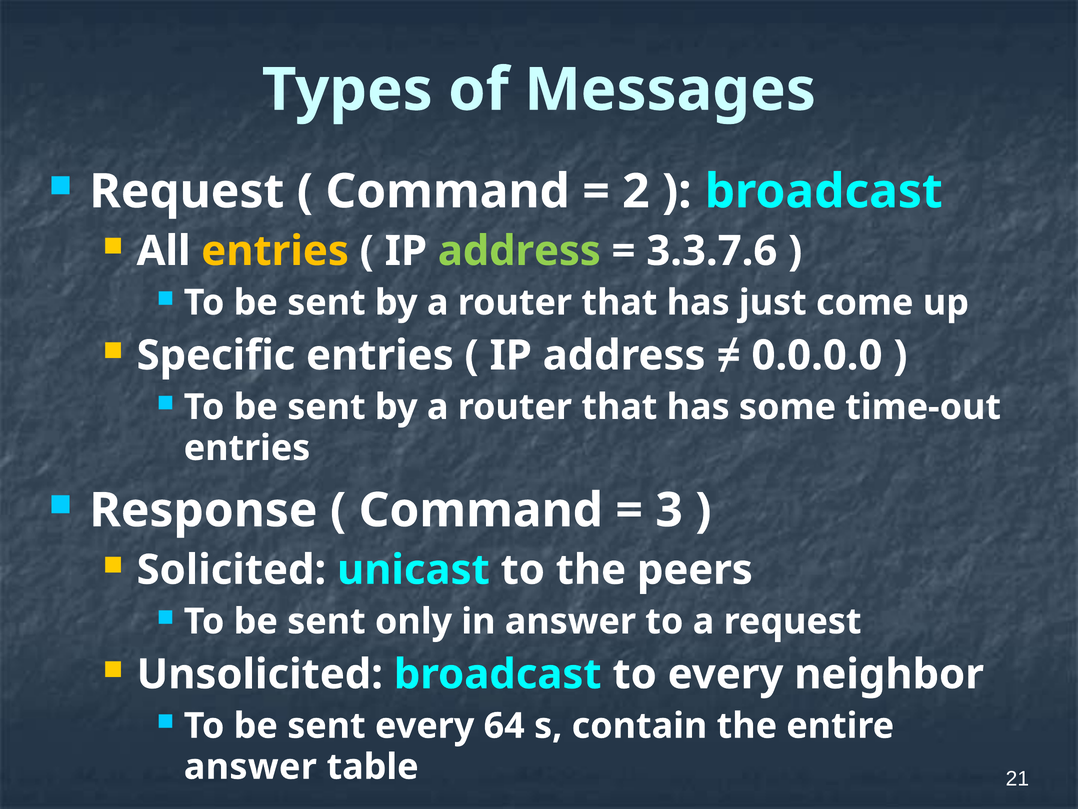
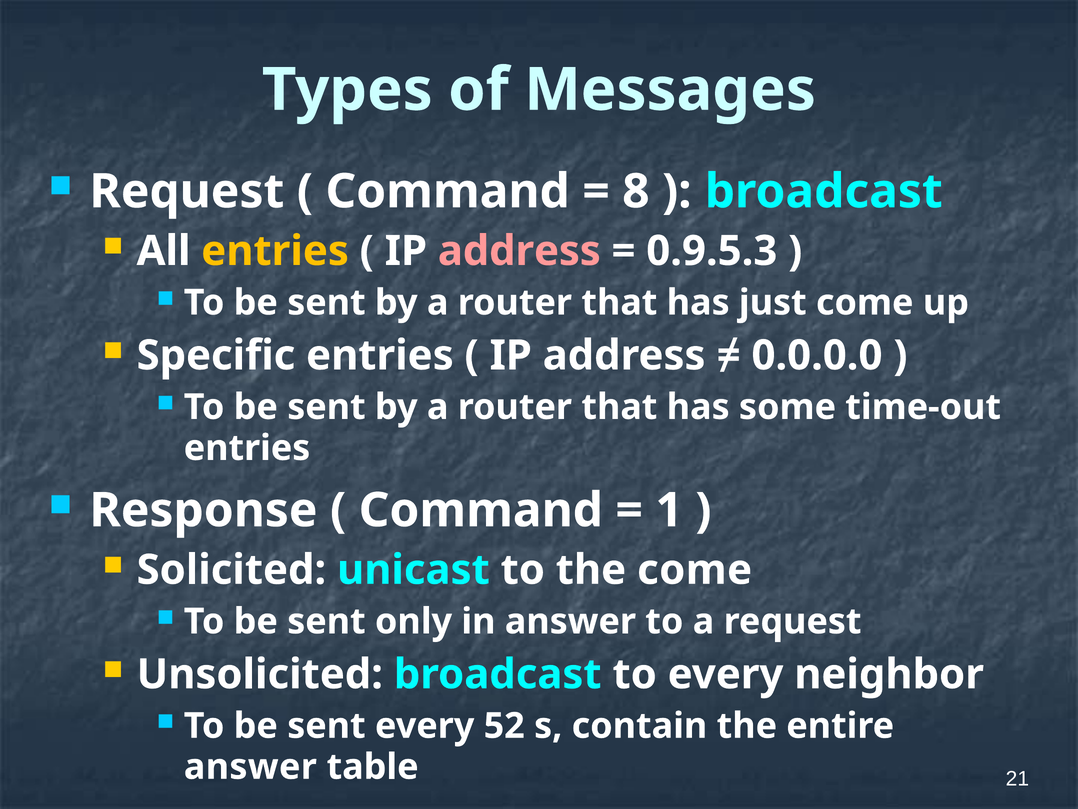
2: 2 -> 8
address at (519, 251) colour: light green -> pink
3.3.7.6: 3.3.7.6 -> 0.9.5.3
3: 3 -> 1
the peers: peers -> come
64: 64 -> 52
